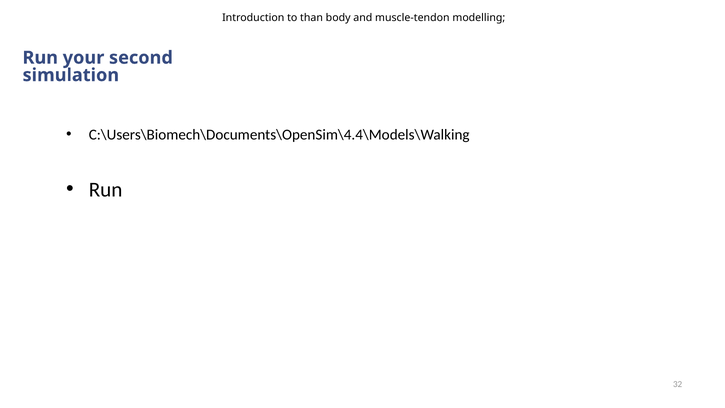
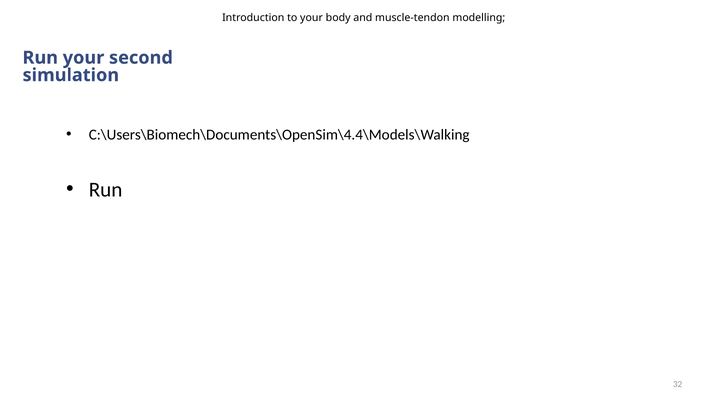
to than: than -> your
